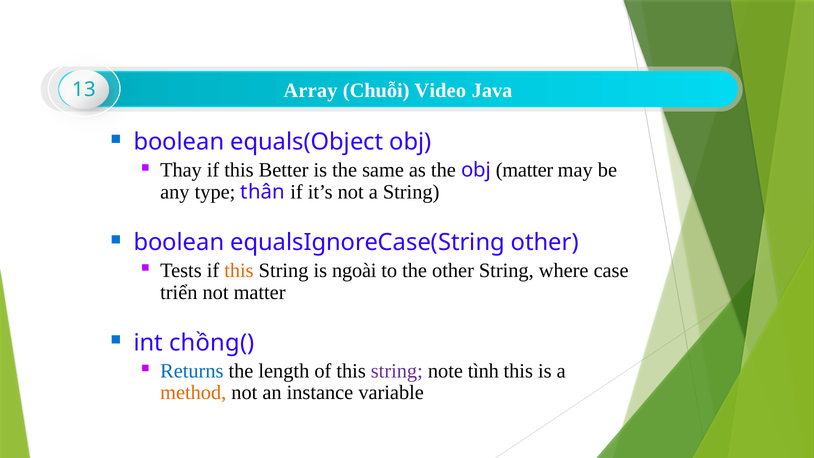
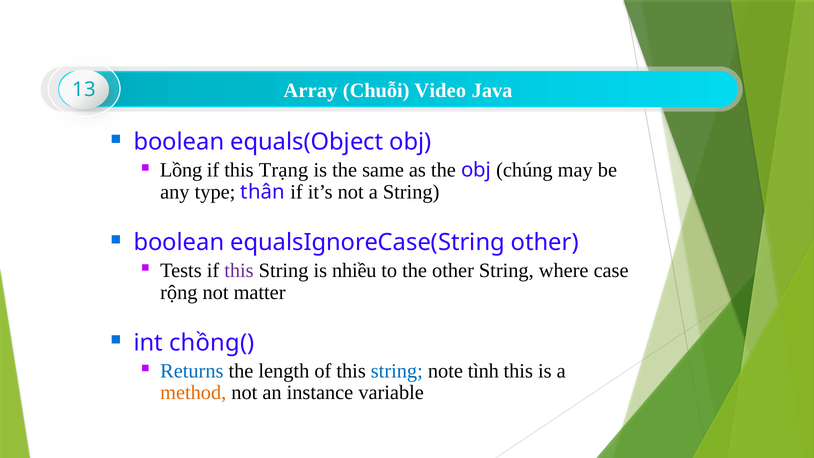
Thay: Thay -> Lồng
Better: Better -> Trạng
obj matter: matter -> chúng
this at (239, 270) colour: orange -> purple
ngoài: ngoài -> nhiều
triển: triển -> rộng
string at (397, 371) colour: purple -> blue
